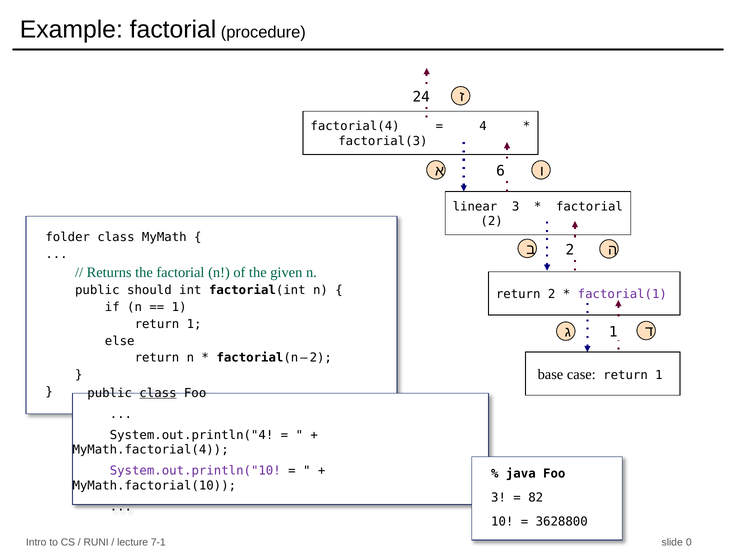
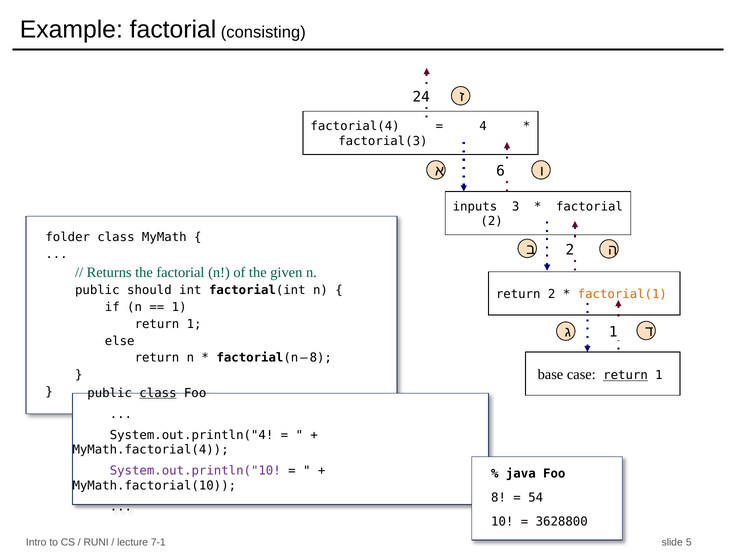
procedure: procedure -> consisting
linear: linear -> inputs
factorial(1 colour: purple -> orange
2 at (321, 358): 2 -> 8
return at (626, 376) underline: none -> present
3 at (499, 498): 3 -> 8
82: 82 -> 54
0: 0 -> 5
